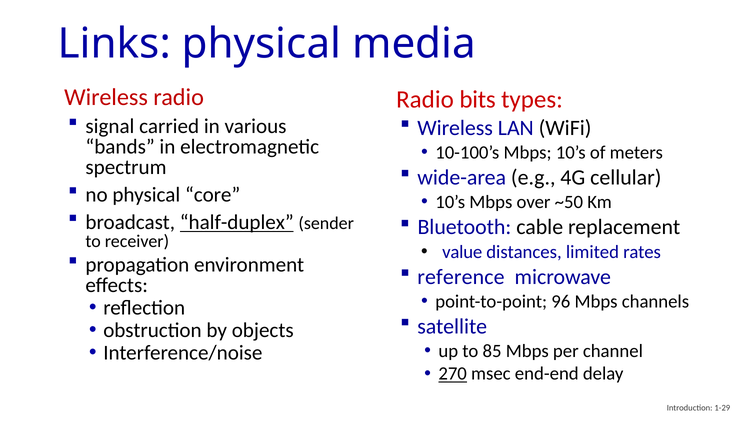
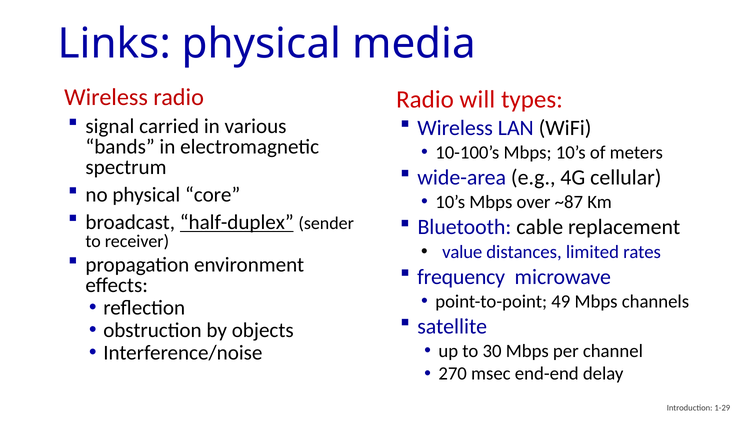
bits: bits -> will
~50: ~50 -> ~87
reference: reference -> frequency
96: 96 -> 49
85: 85 -> 30
270 underline: present -> none
